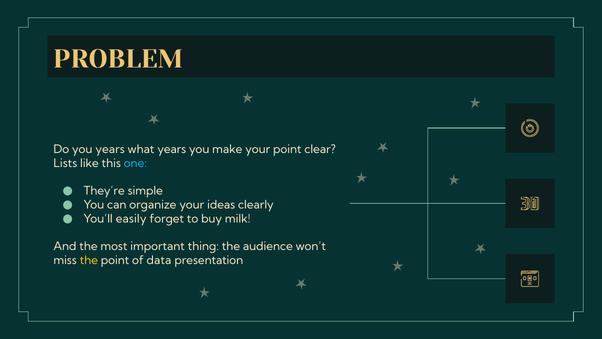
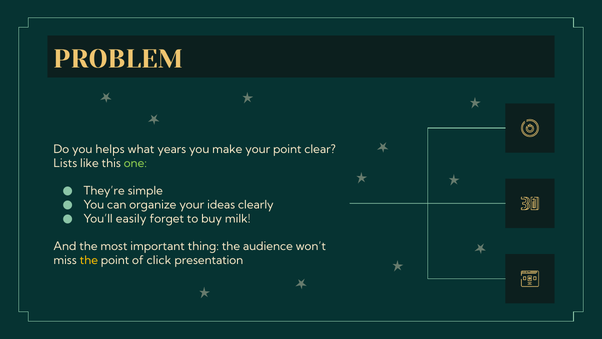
you years: years -> helps
one colour: light blue -> light green
data: data -> click
